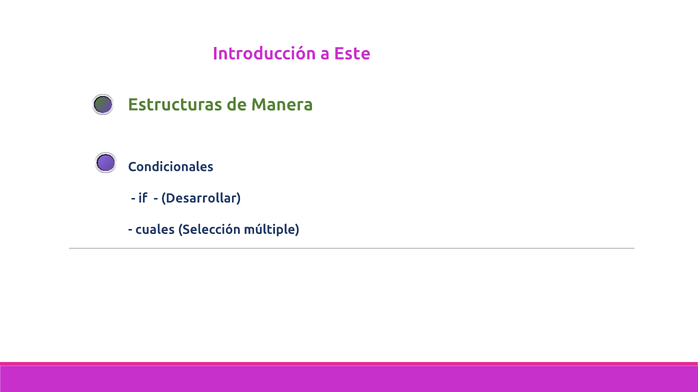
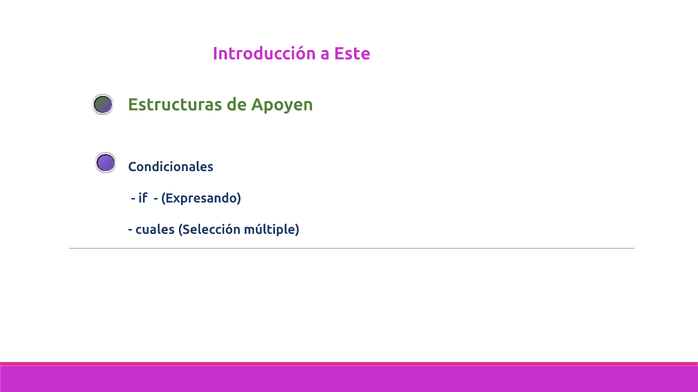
Manera: Manera -> Apoyen
Desarrollar: Desarrollar -> Expresando
